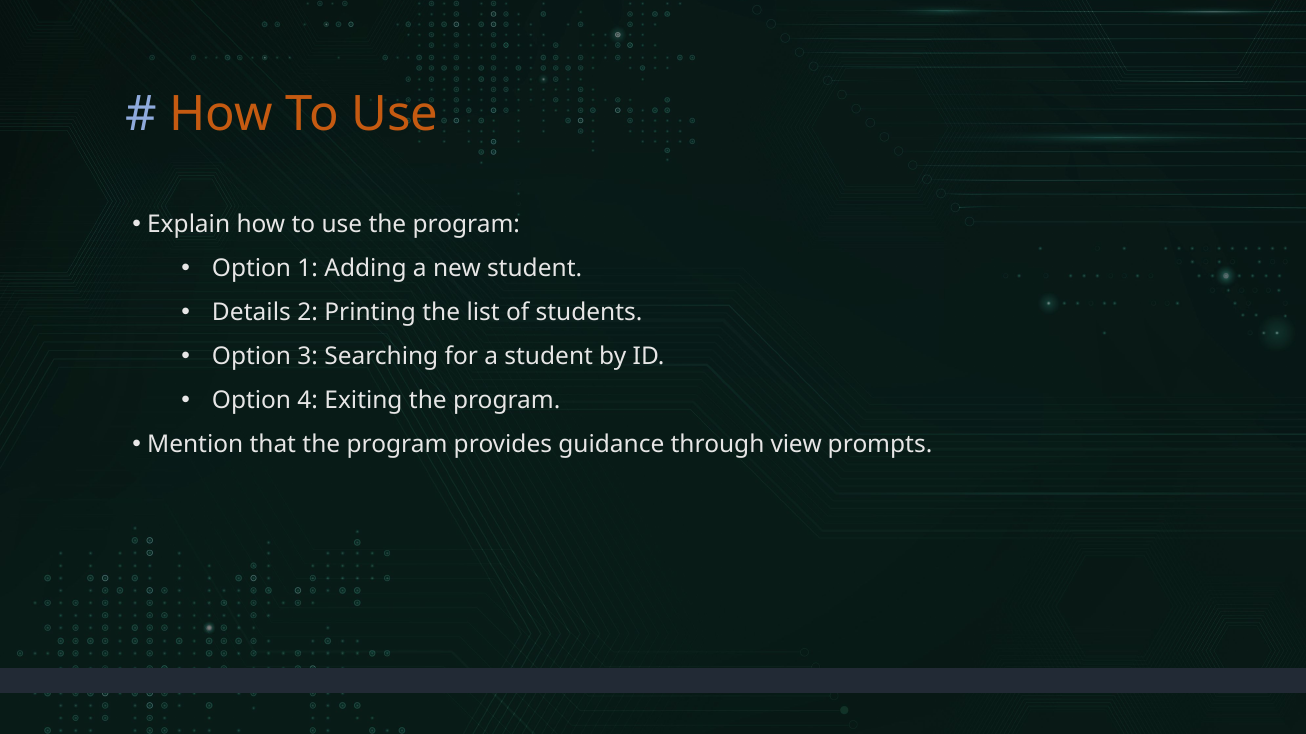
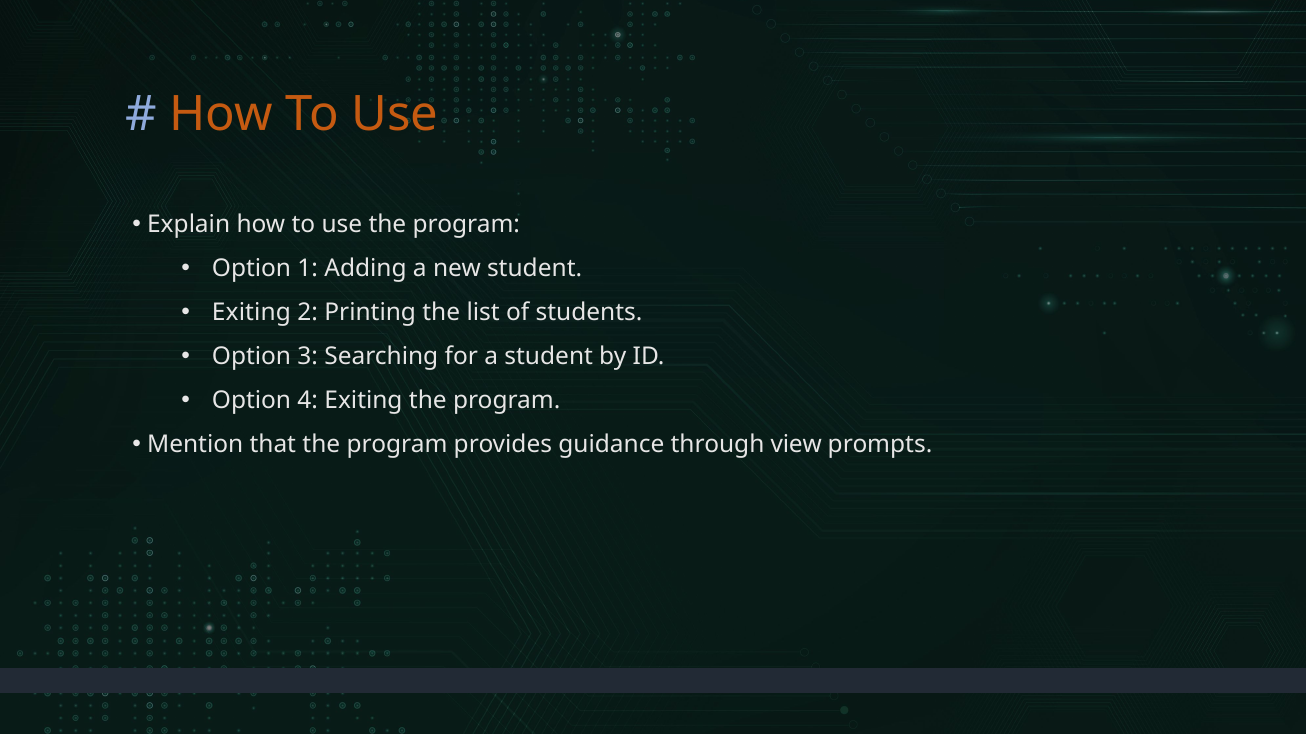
Details at (251, 313): Details -> Exiting
